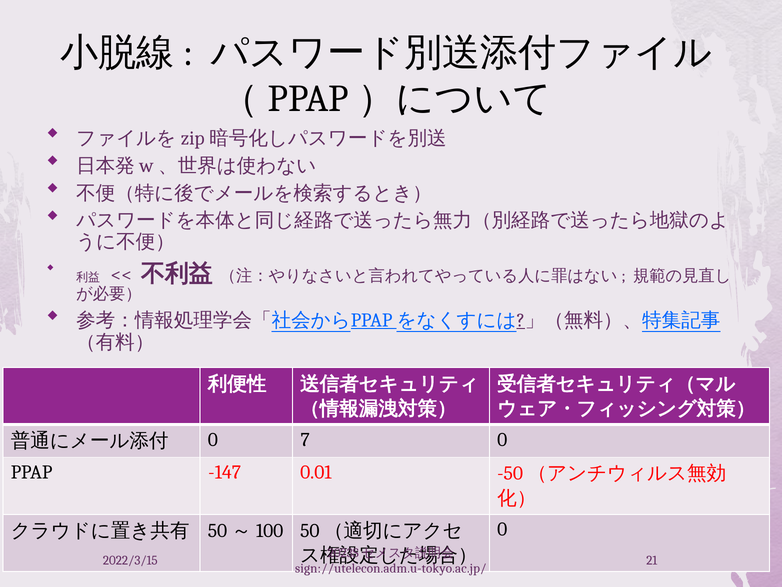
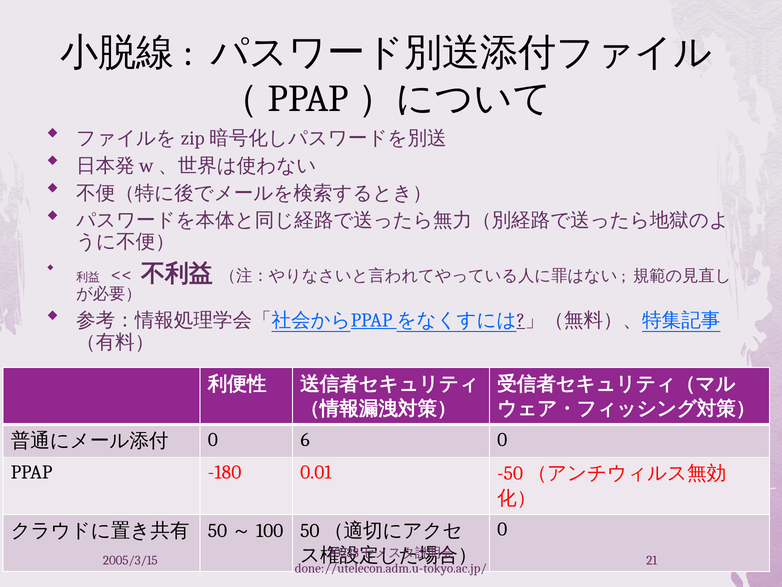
7: 7 -> 6
-147: -147 -> -180
2022/3/15: 2022/3/15 -> 2005/3/15
sign://utelecon.adm.u-tokyo.ac.jp/: sign://utelecon.adm.u-tokyo.ac.jp/ -> done://utelecon.adm.u-tokyo.ac.jp/
